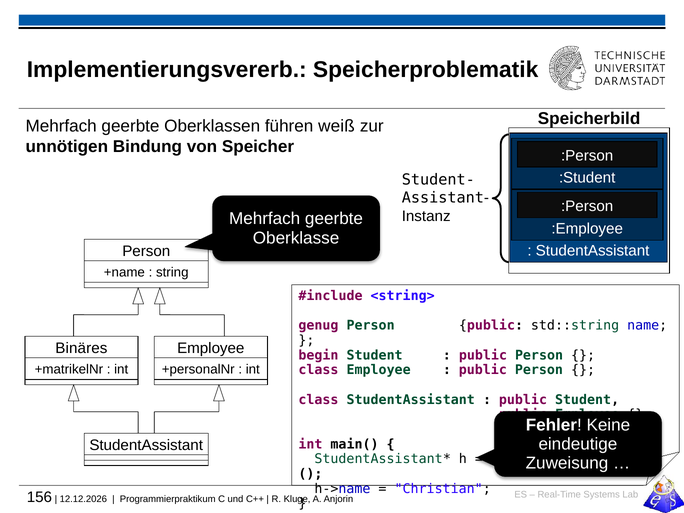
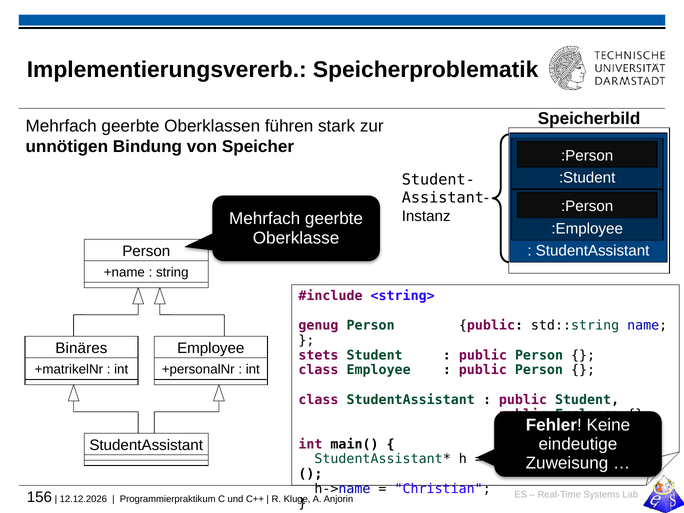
weiß: weiß -> stark
begin: begin -> stets
